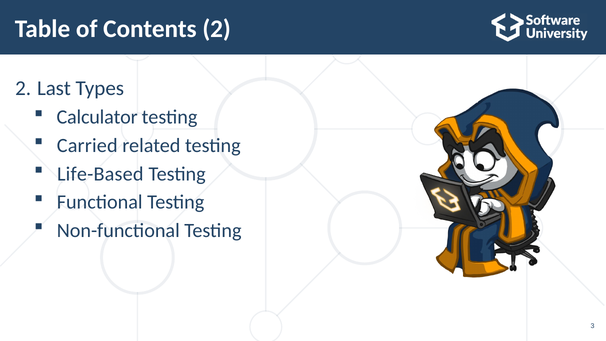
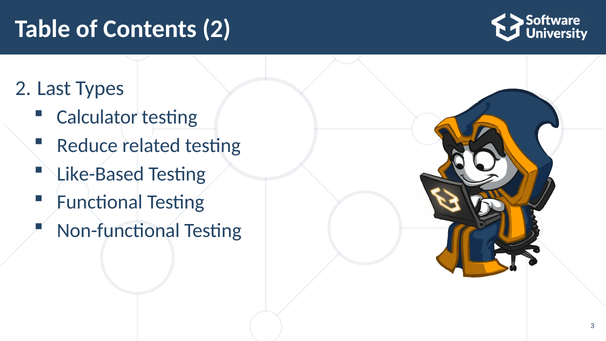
Carried: Carried -> Reduce
Life-Based: Life-Based -> Like-Based
